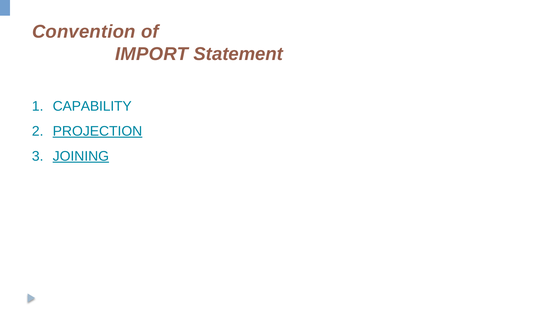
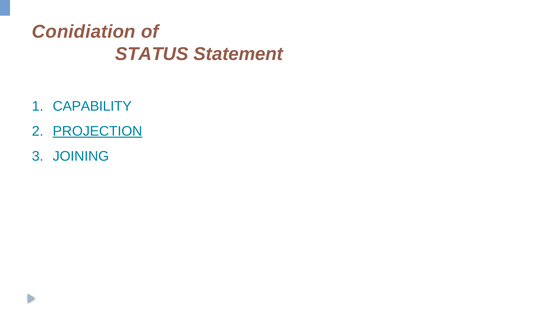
Convention: Convention -> Conidiation
IMPORT: IMPORT -> STATUS
JOINING underline: present -> none
